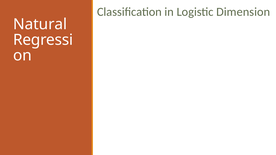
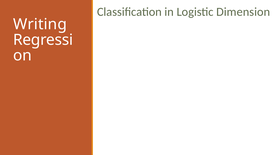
Natural: Natural -> Writing
